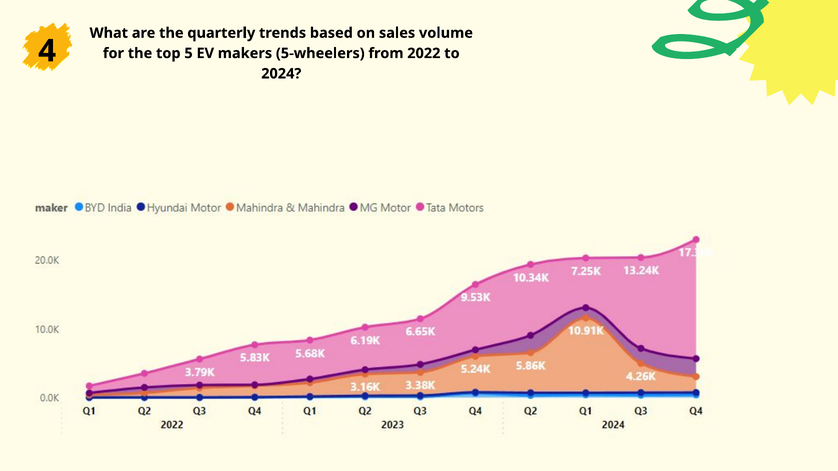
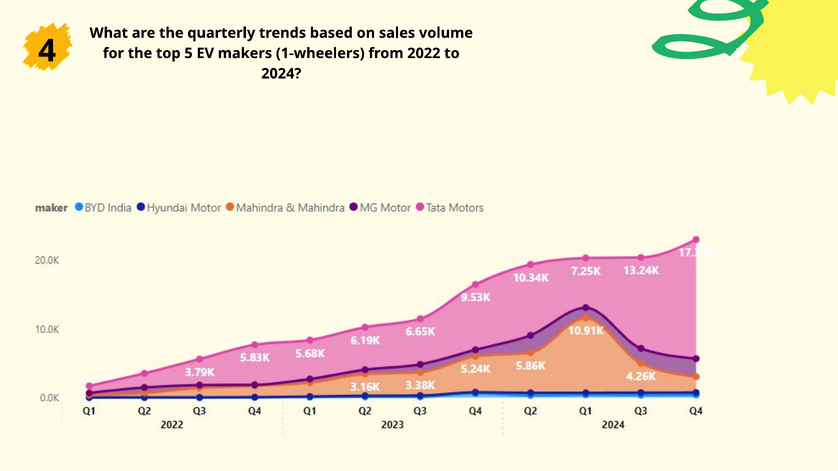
5-wheelers: 5-wheelers -> 1-wheelers
